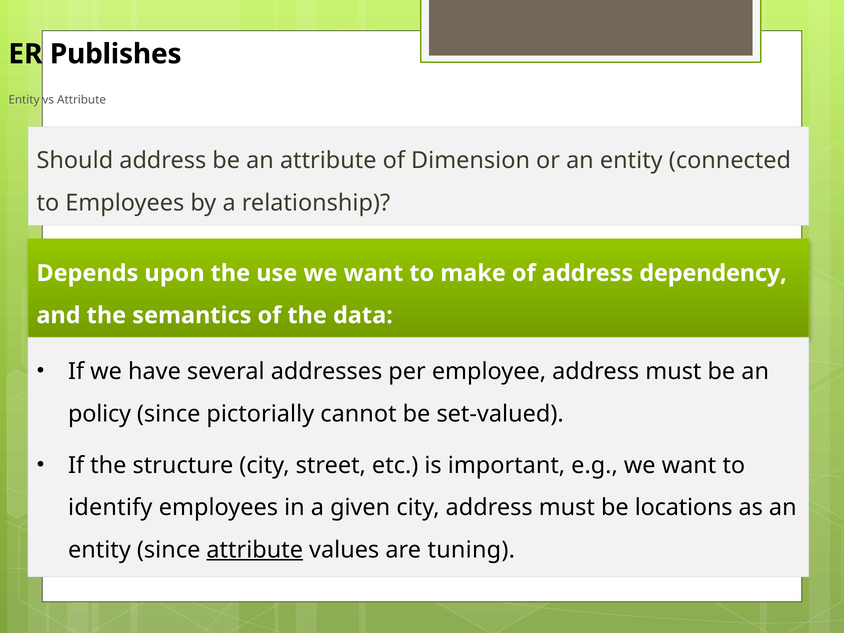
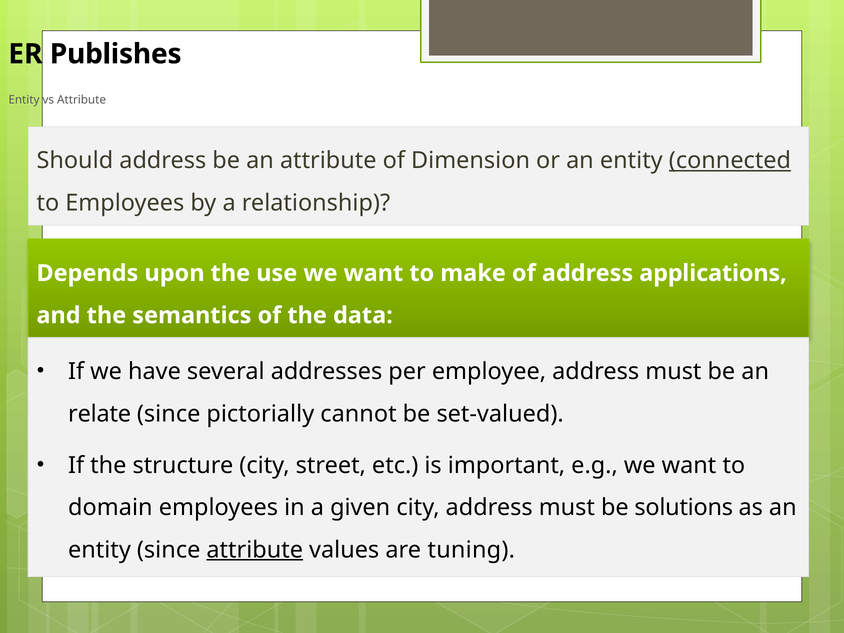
connected underline: none -> present
dependency: dependency -> applications
policy: policy -> relate
identify: identify -> domain
locations: locations -> solutions
